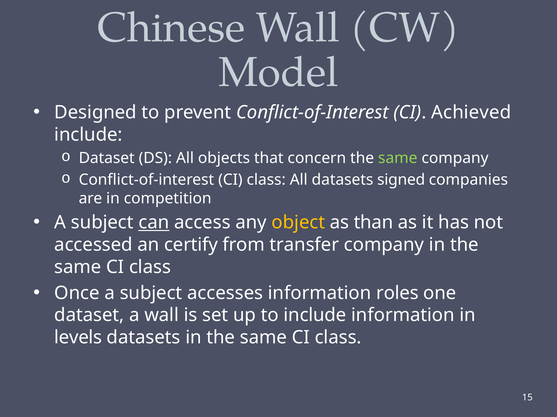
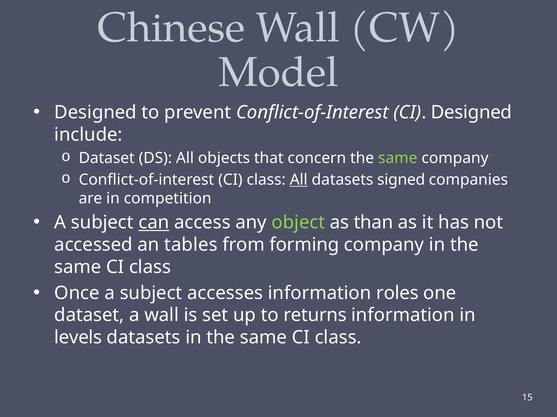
CI Achieved: Achieved -> Designed
All at (299, 180) underline: none -> present
object colour: yellow -> light green
certify: certify -> tables
transfer: transfer -> forming
to include: include -> returns
